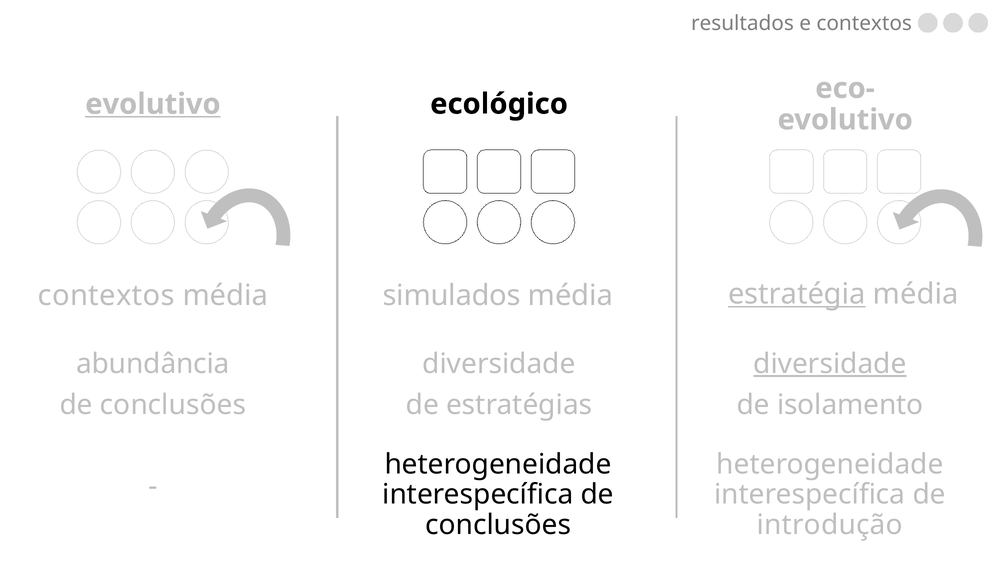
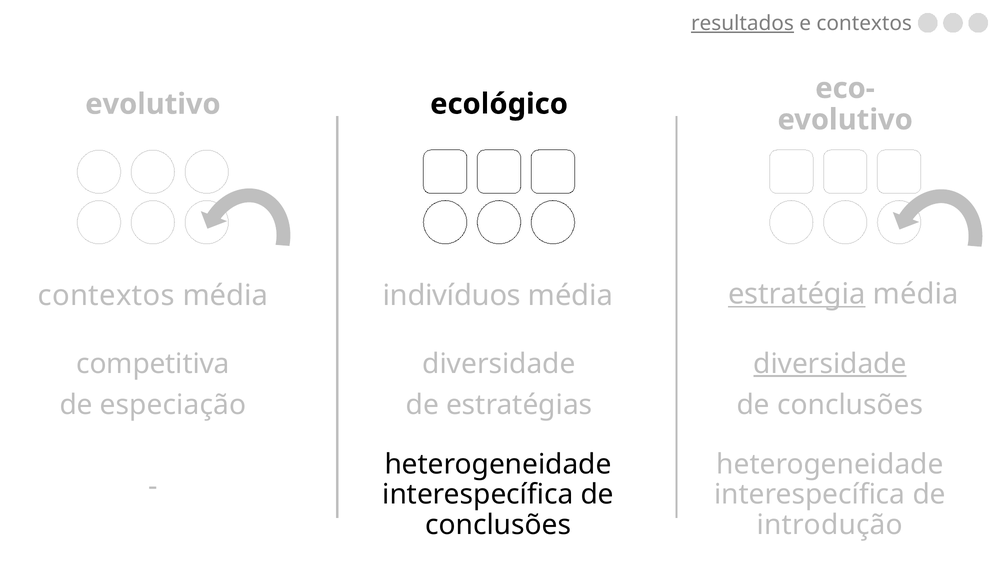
resultados underline: none -> present
evolutivo at (153, 104) underline: present -> none
simulados: simulados -> indivíduos
abundância: abundância -> competitiva
conclusões at (173, 405): conclusões -> especiação
isolamento at (850, 405): isolamento -> conclusões
